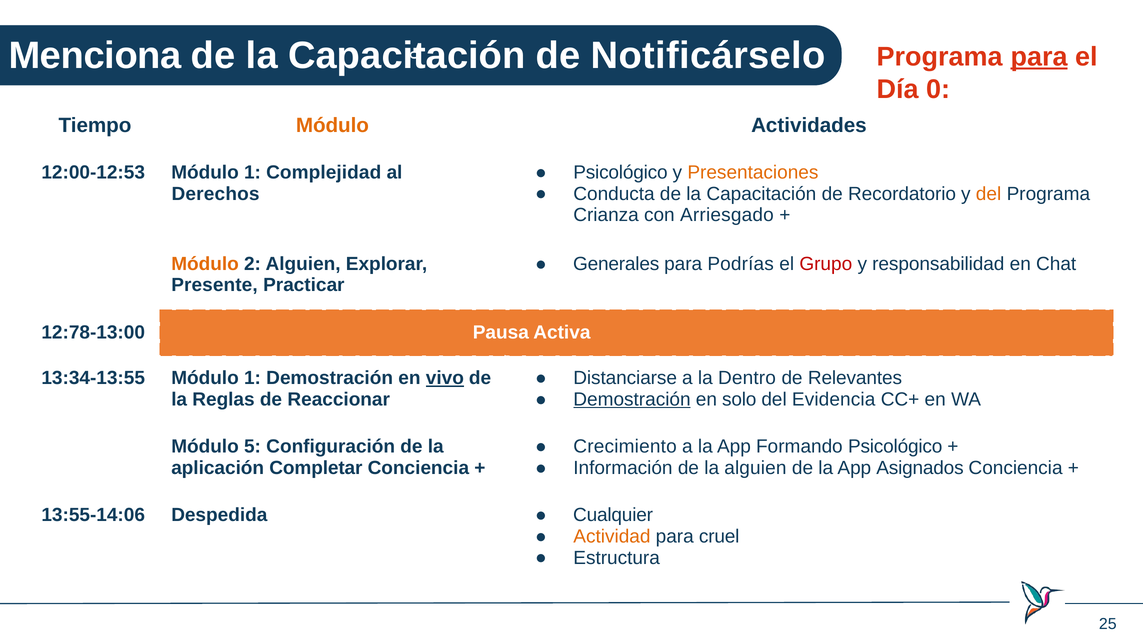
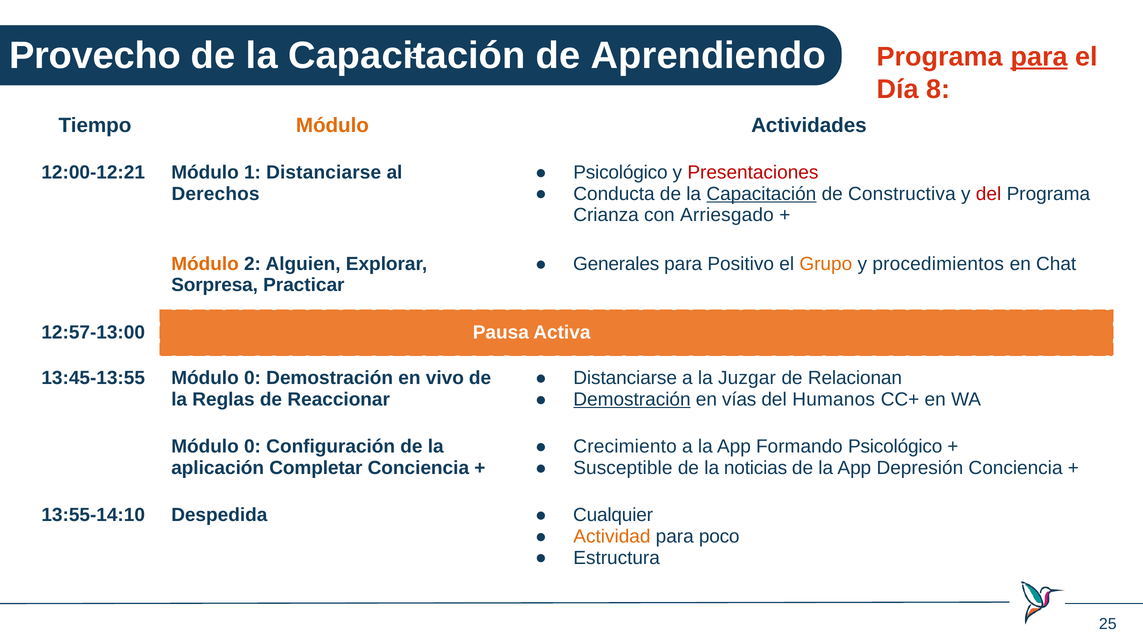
Menciona: Menciona -> Provecho
Notificárselo: Notificárselo -> Aprendiendo
0: 0 -> 8
Presentaciones colour: orange -> red
12:00-12:53: 12:00-12:53 -> 12:00-12:21
1 Complejidad: Complejidad -> Distanciarse
Capacitación at (761, 194) underline: none -> present
Recordatorio: Recordatorio -> Constructiva
del at (989, 194) colour: orange -> red
Podrías: Podrías -> Positivo
Grupo colour: red -> orange
responsabilidad: responsabilidad -> procedimientos
Presente: Presente -> Sorpresa
12:78-13:00: 12:78-13:00 -> 12:57-13:00
13:34-13:55: 13:34-13:55 -> 13:45-13:55
1 at (253, 378): 1 -> 0
vivo underline: present -> none
Dentro: Dentro -> Juzgar
Relevantes: Relevantes -> Relacionan
solo: solo -> vías
Evidencia: Evidencia -> Humanos
5 at (253, 447): 5 -> 0
Información: Información -> Susceptible
la alguien: alguien -> noticias
Asignados: Asignados -> Depresión
13:55-14:06: 13:55-14:06 -> 13:55-14:10
cruel: cruel -> poco
